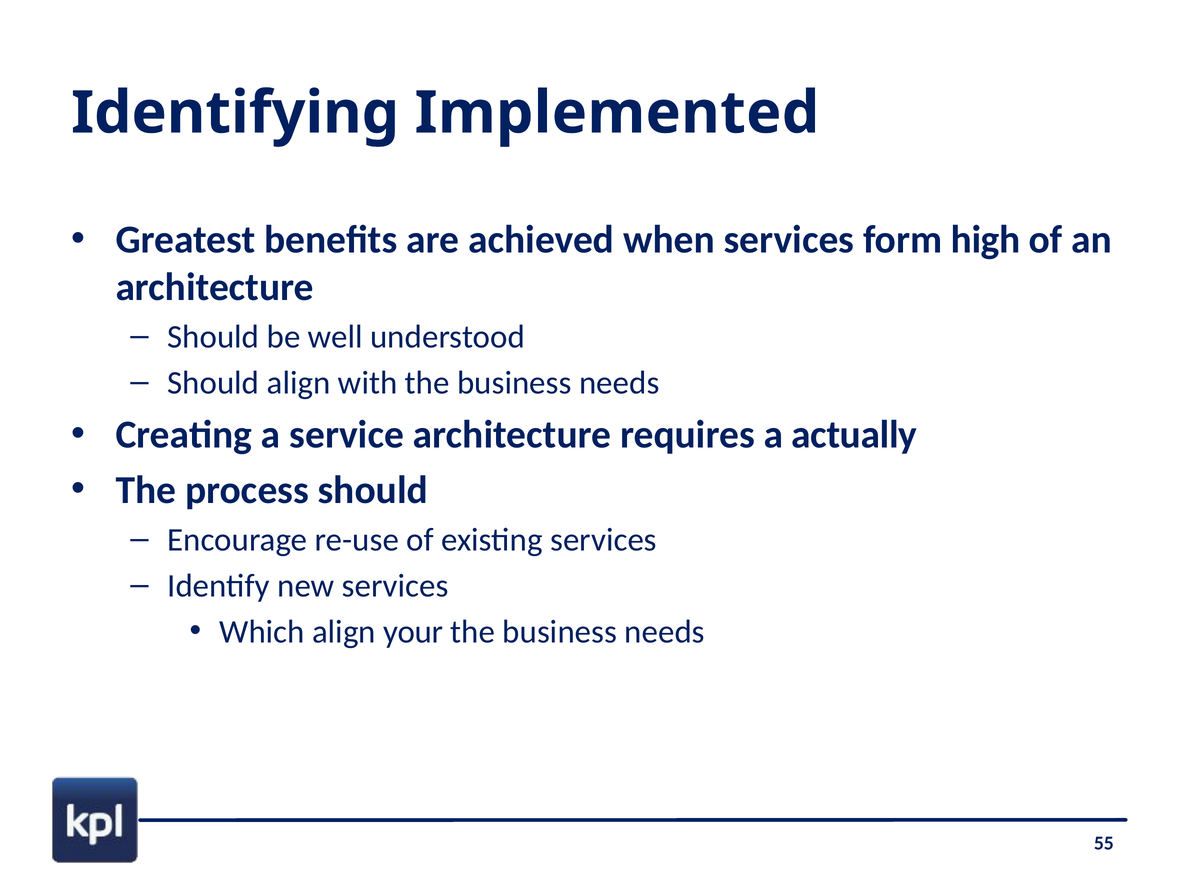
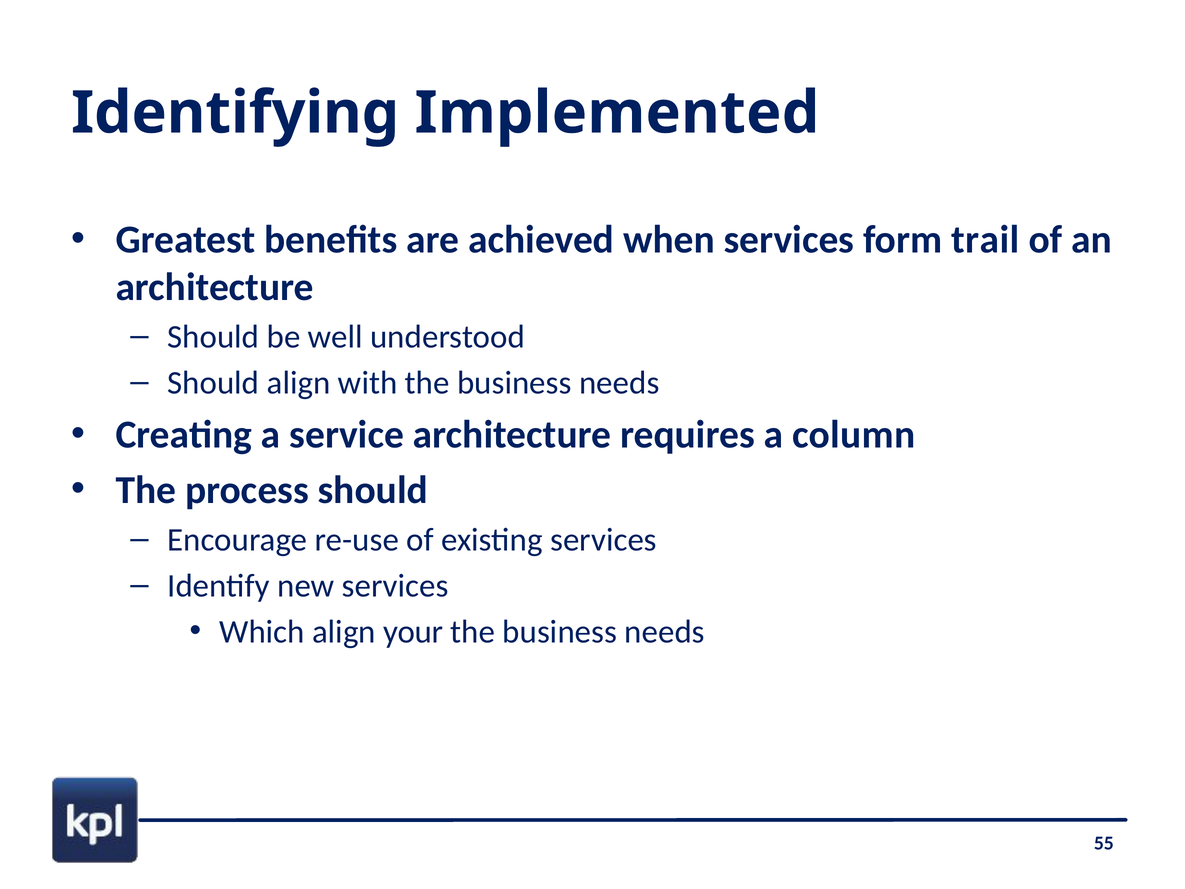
high: high -> trail
actually: actually -> column
